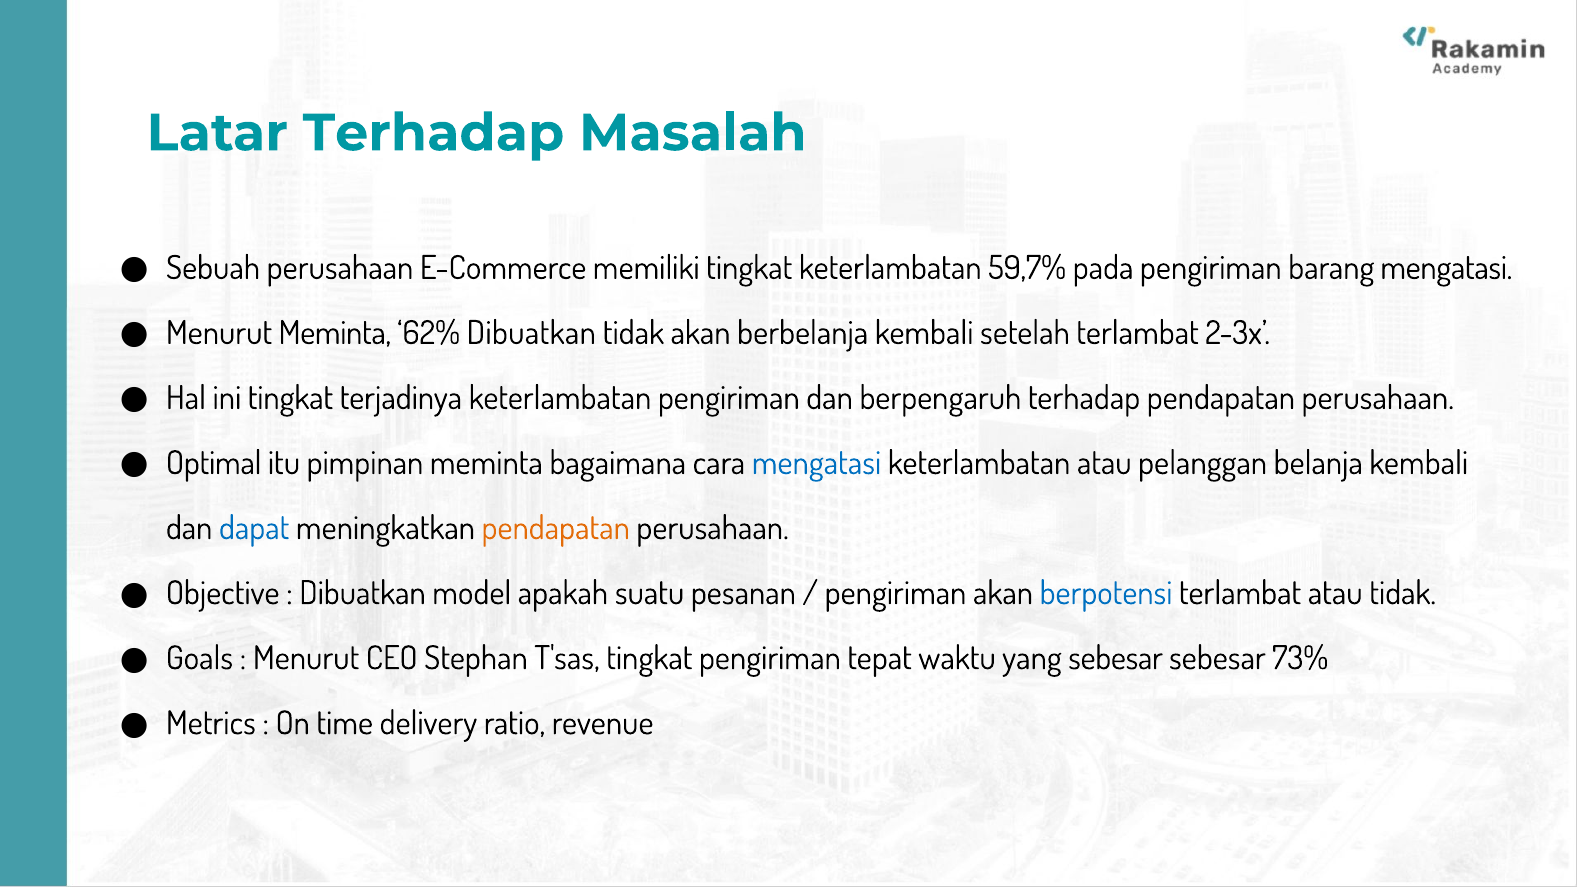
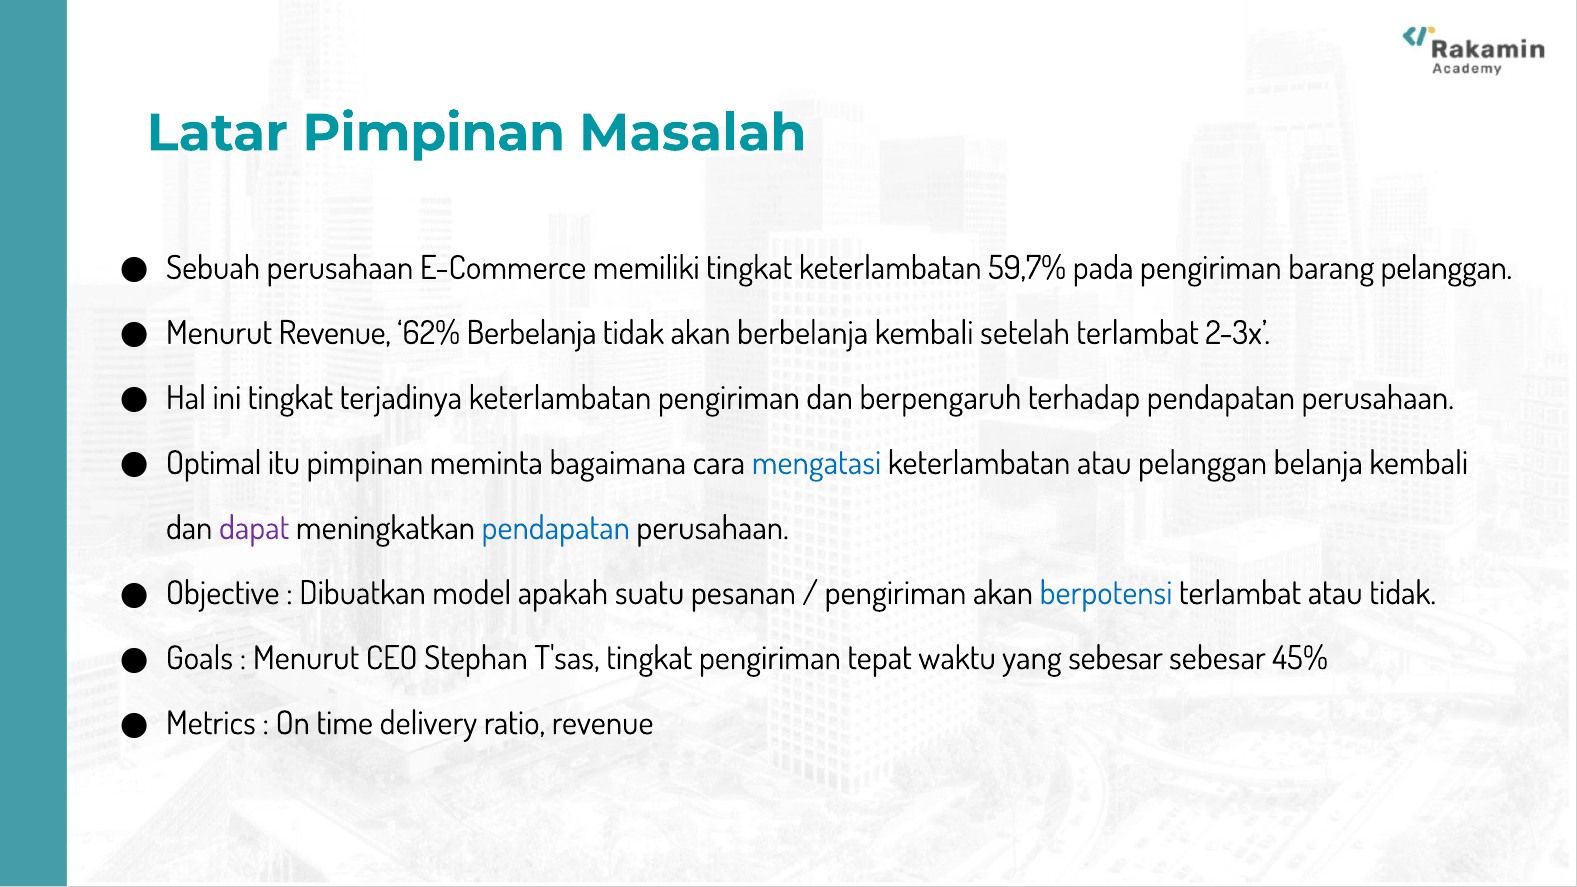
Latar Terhadap: Terhadap -> Pimpinan
barang mengatasi: mengatasi -> pelanggan
Menurut Meminta: Meminta -> Revenue
62% Dibuatkan: Dibuatkan -> Berbelanja
dapat colour: blue -> purple
pendapatan at (556, 528) colour: orange -> blue
73%: 73% -> 45%
